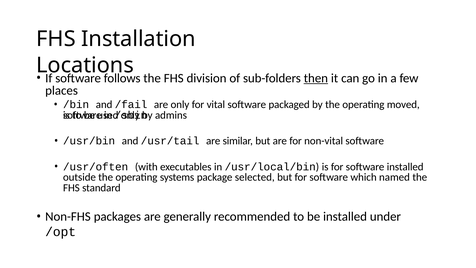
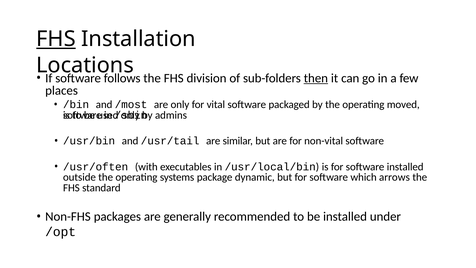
FHS at (56, 39) underline: none -> present
/fail: /fail -> /most
selected: selected -> dynamic
named: named -> arrows
